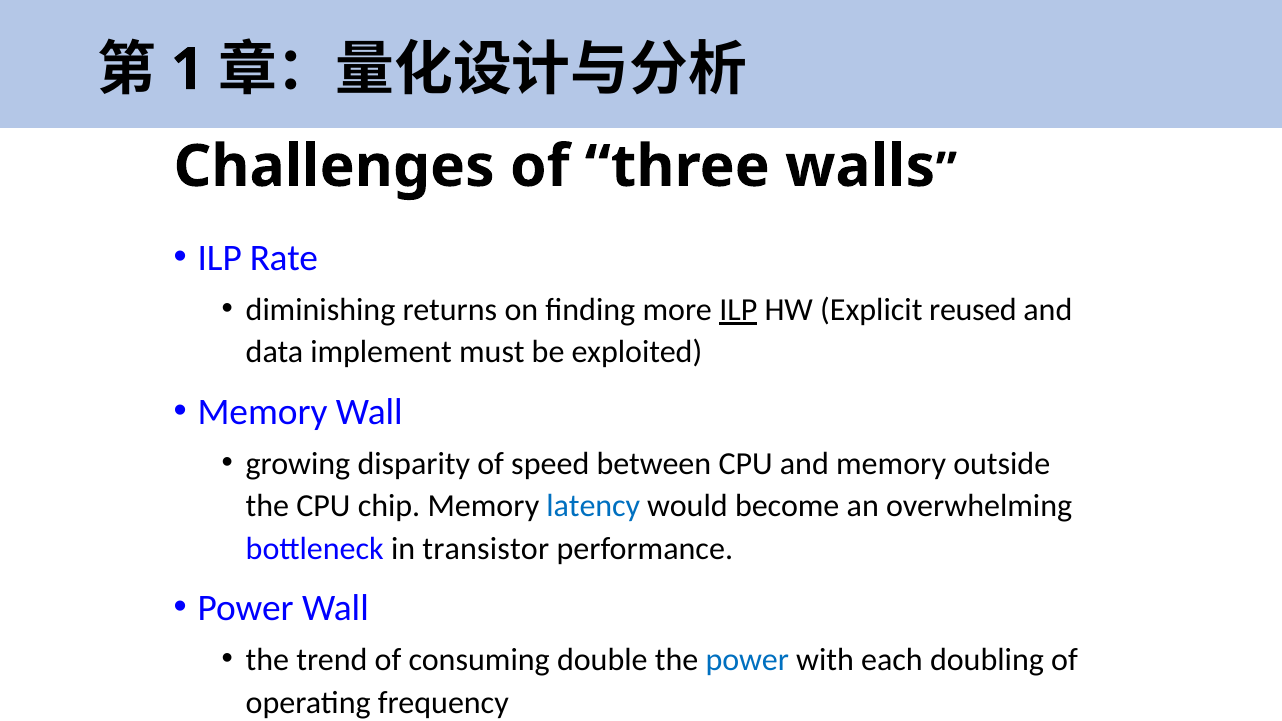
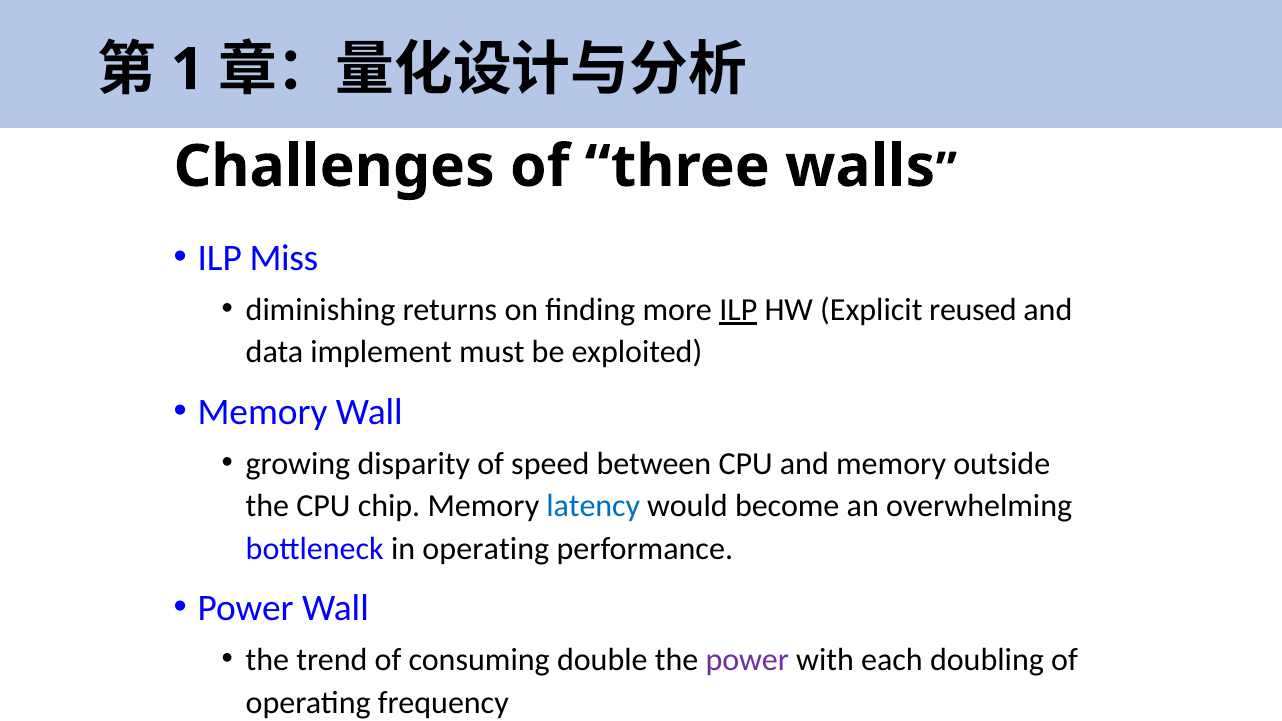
Rate: Rate -> Miss
in transistor: transistor -> operating
power at (747, 660) colour: blue -> purple
